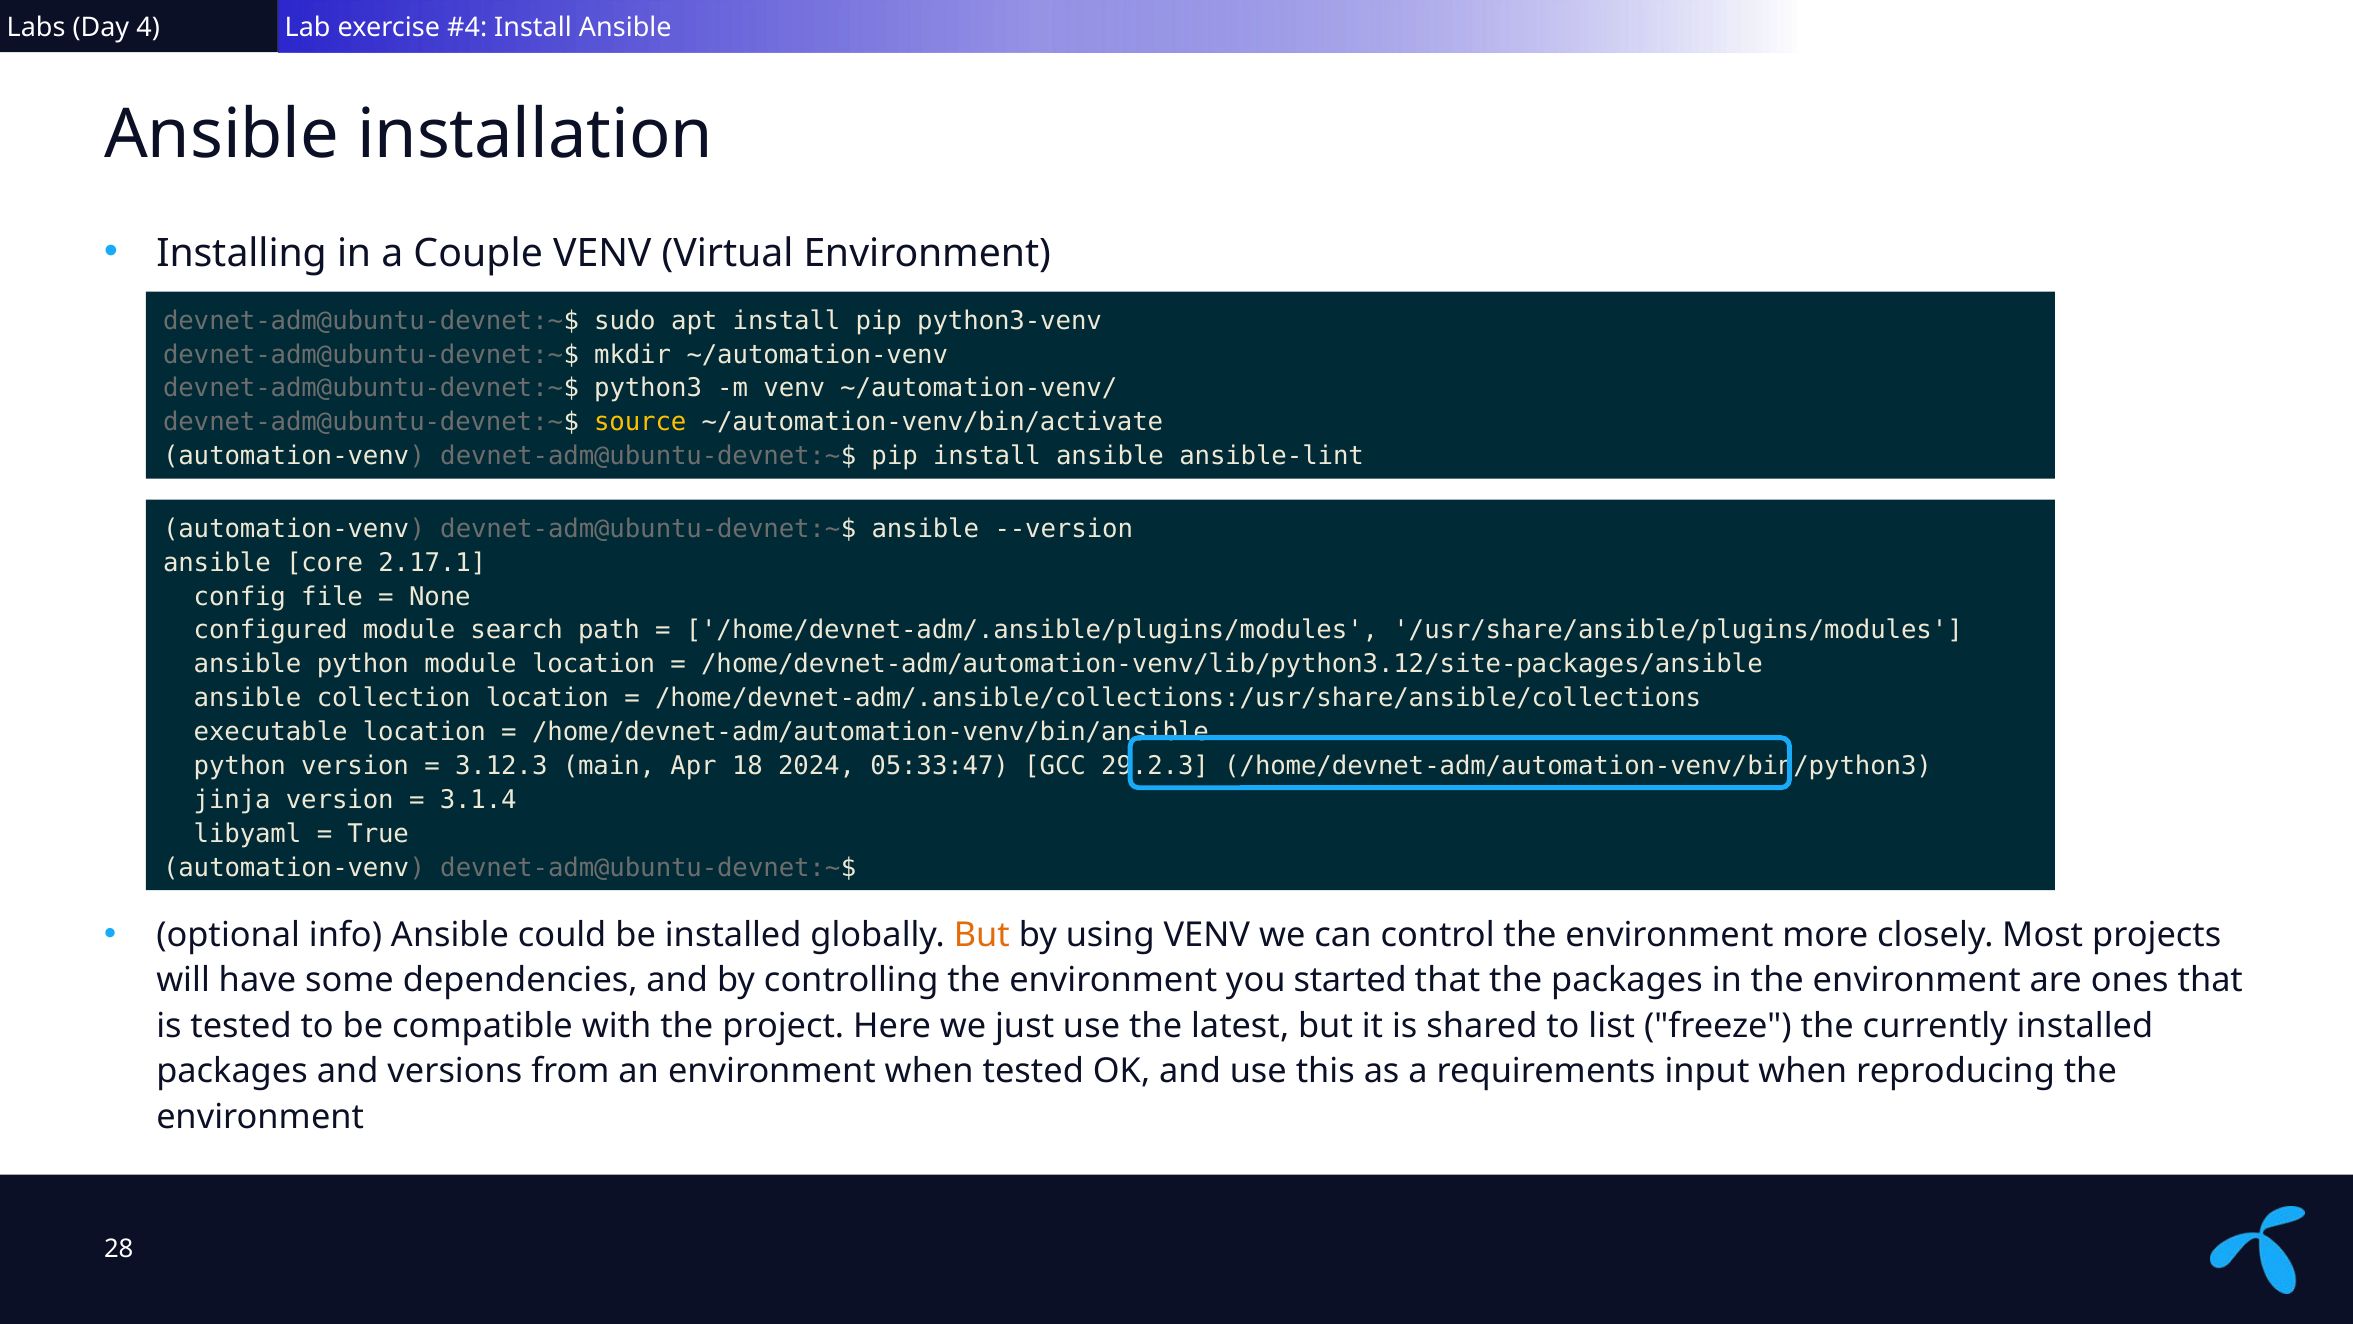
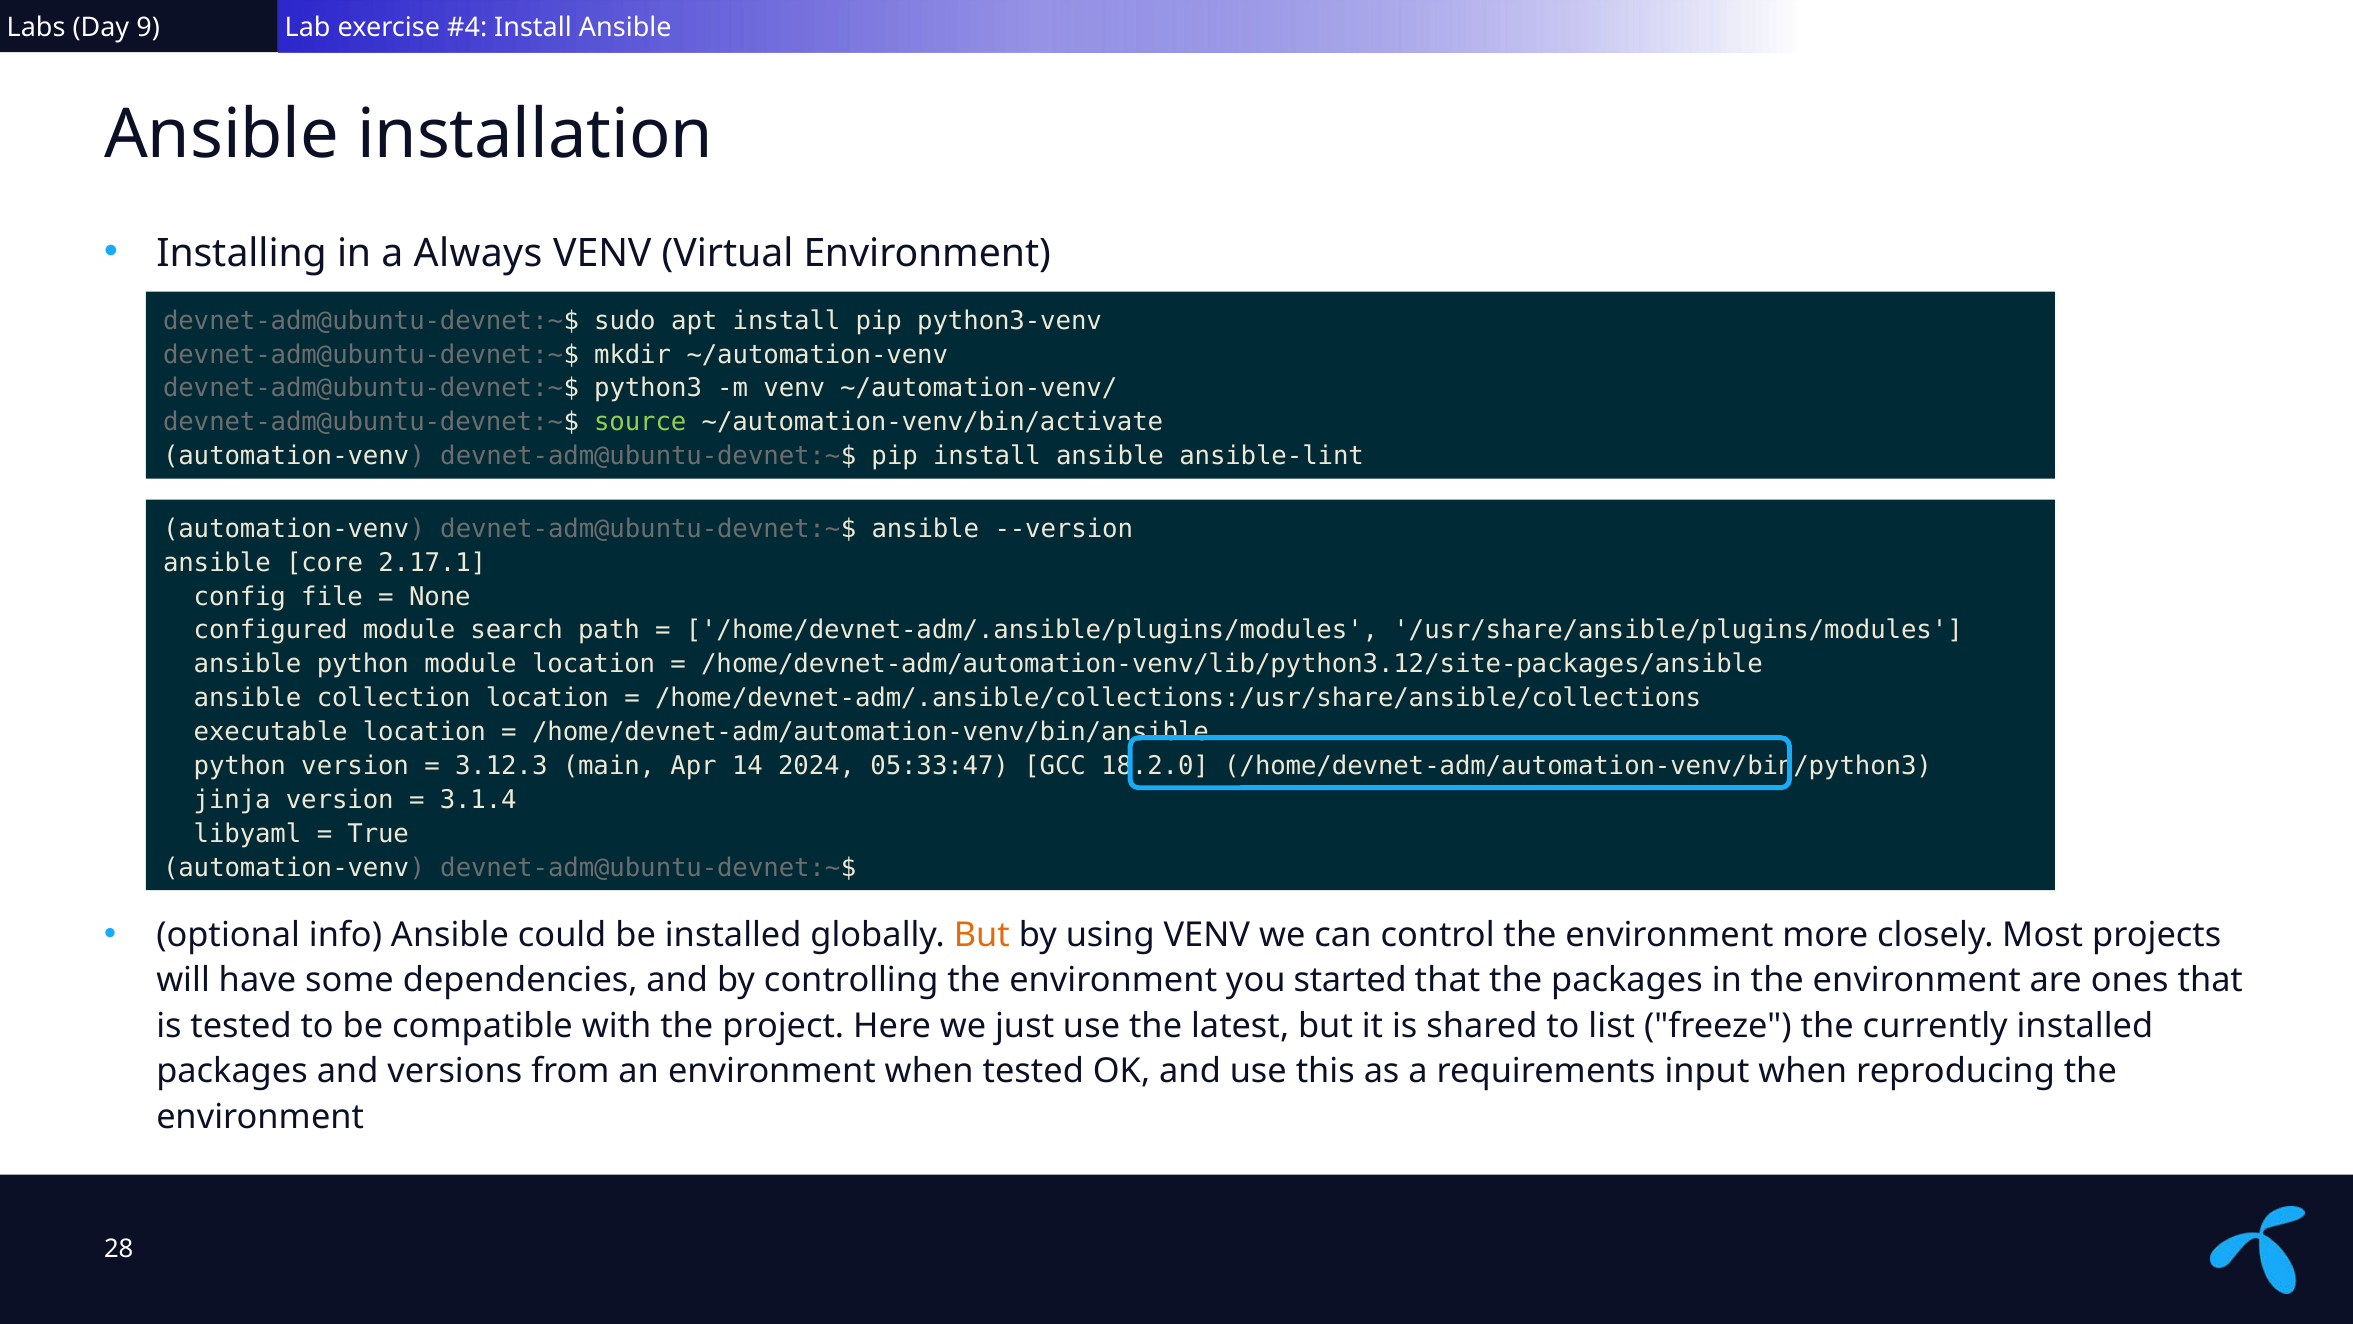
4: 4 -> 9
Couple: Couple -> Always
source colour: yellow -> light green
18: 18 -> 14
29.2.3: 29.2.3 -> 18.2.0
